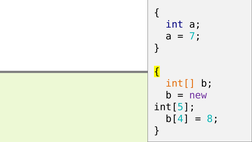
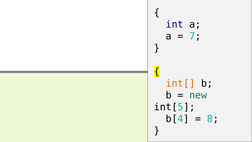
new colour: purple -> green
